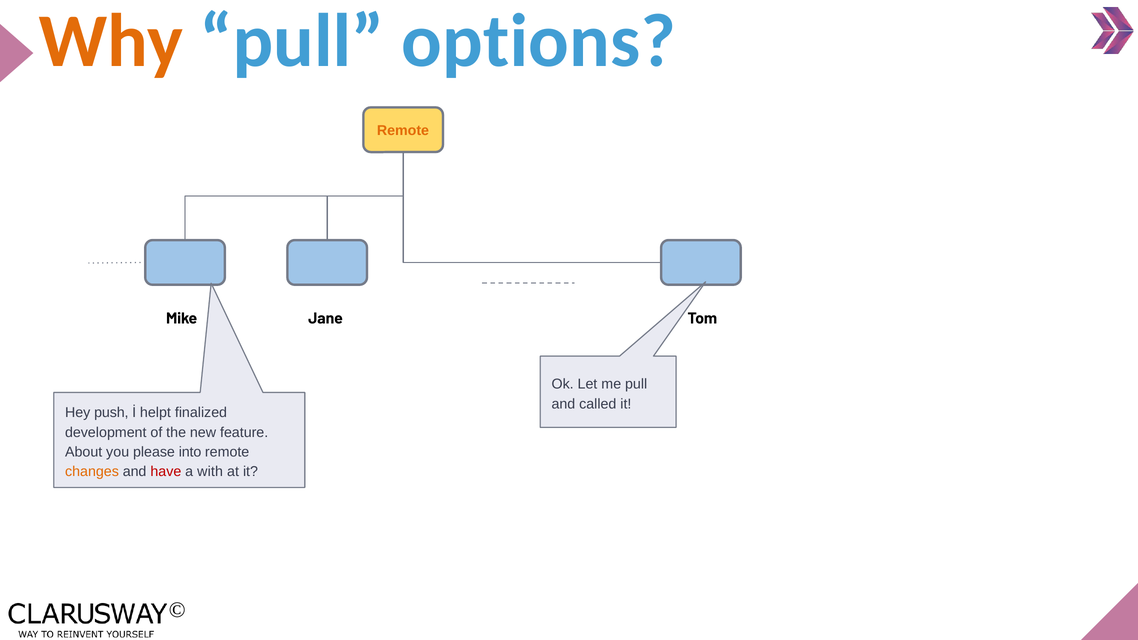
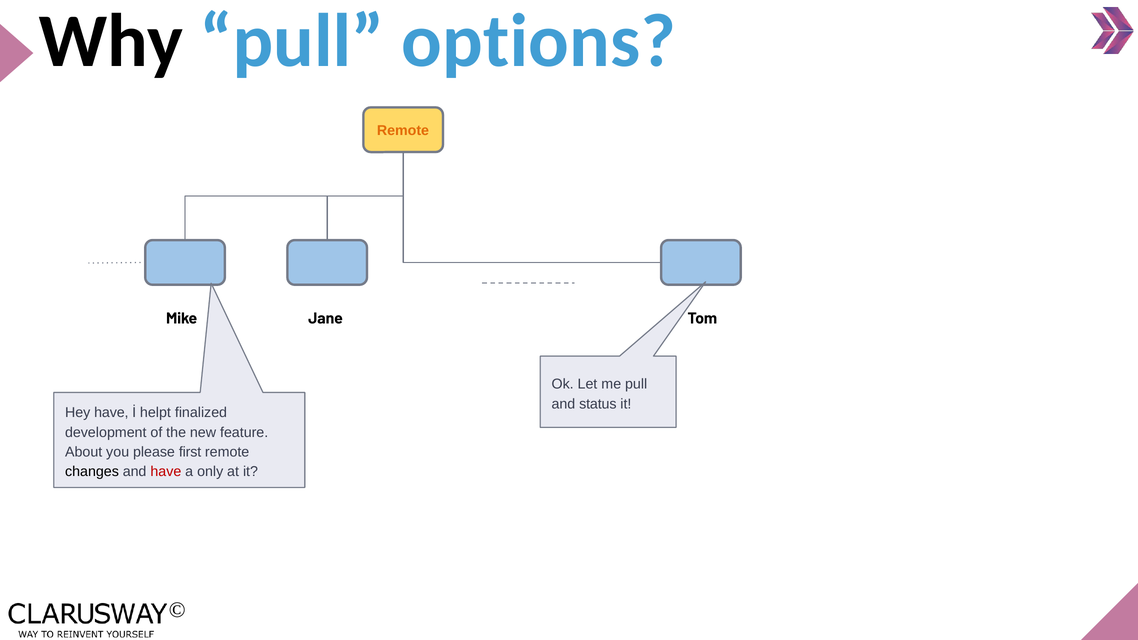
Why colour: orange -> black
called: called -> status
Hey push: push -> have
into: into -> first
changes colour: orange -> black
with: with -> only
